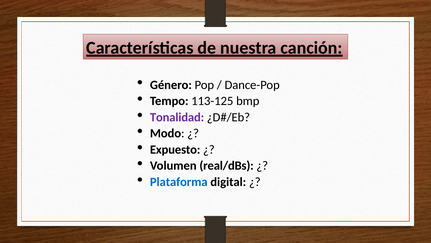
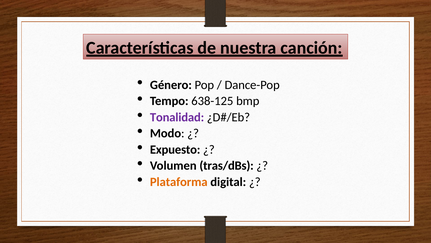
113-125: 113-125 -> 638-125
real/dBs: real/dBs -> tras/dBs
Plataforma colour: blue -> orange
